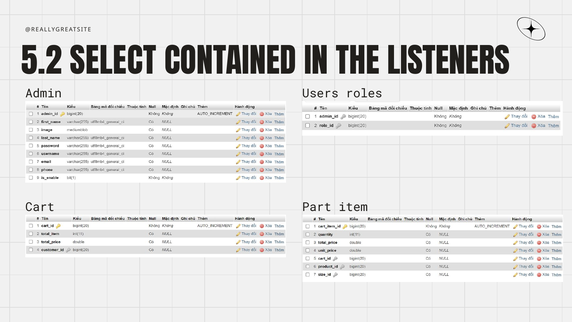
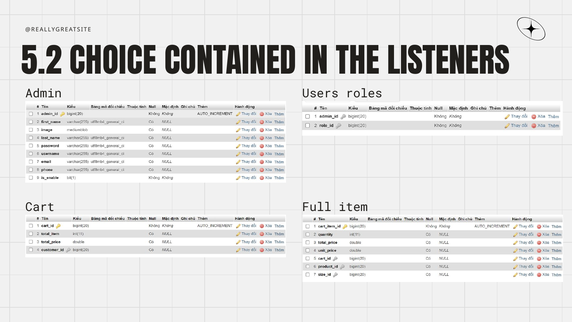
SELECT: SELECT -> CHOICE
Part: Part -> Full
